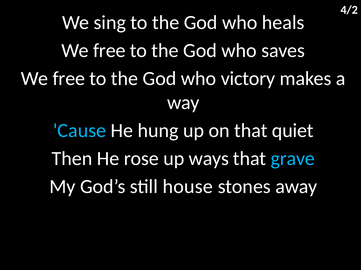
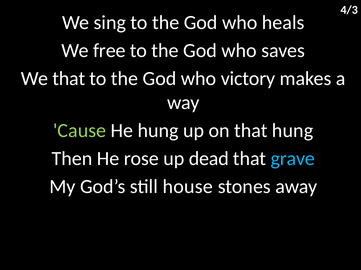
4/2: 4/2 -> 4/3
free at (69, 79): free -> that
Cause colour: light blue -> light green
that quiet: quiet -> hung
ways: ways -> dead
